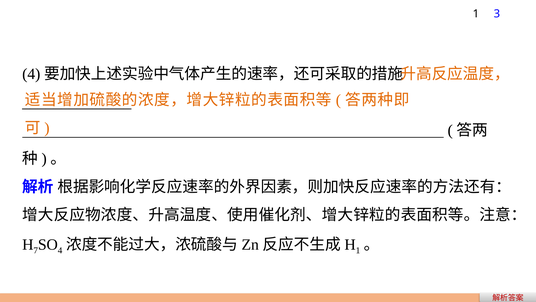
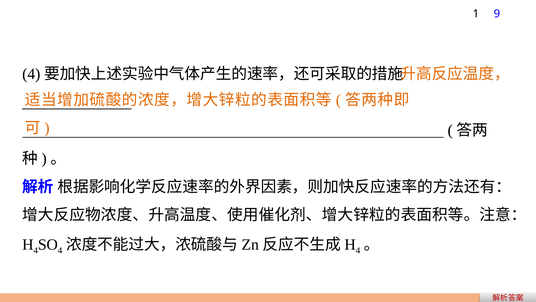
3: 3 -> 9
7 at (36, 250): 7 -> 4
1 at (358, 250): 1 -> 4
